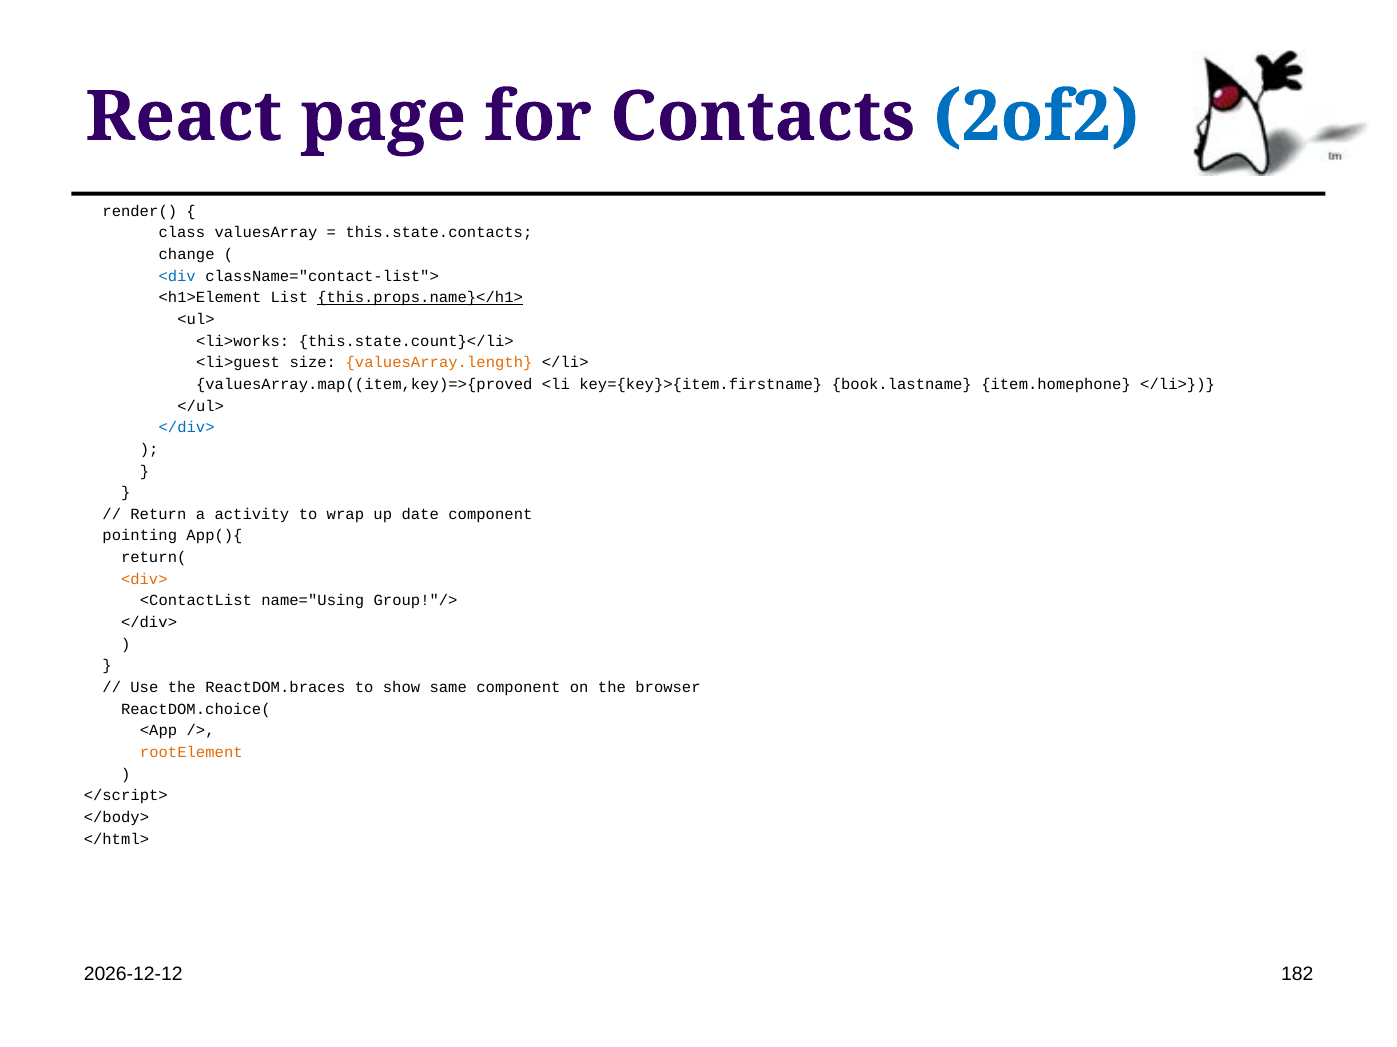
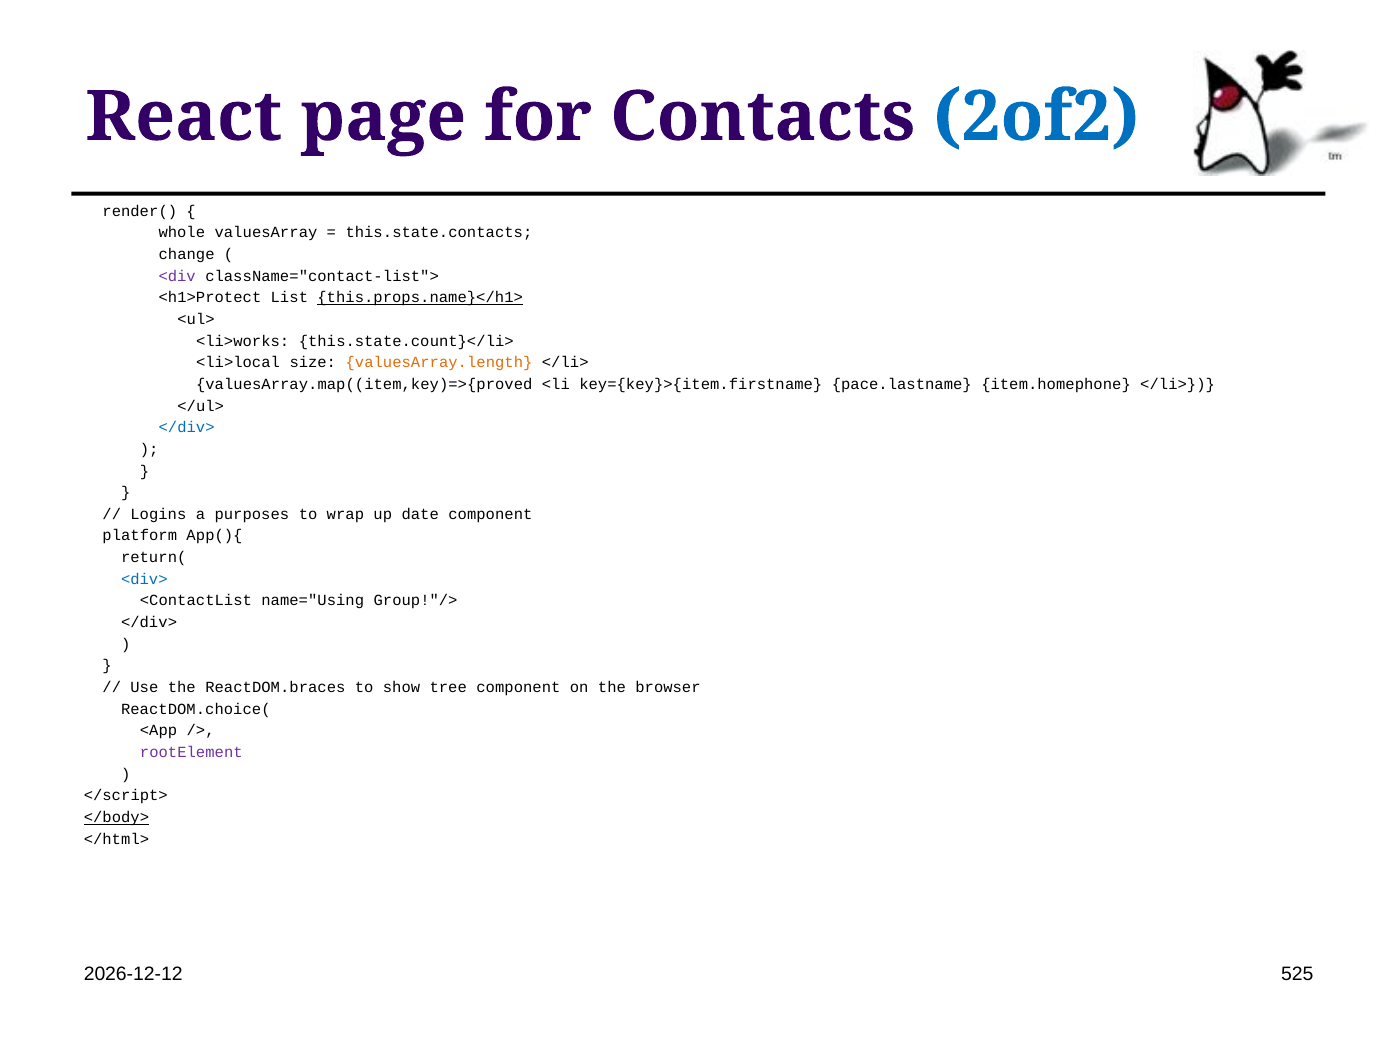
class: class -> whole
<div colour: blue -> purple
<h1>Element: <h1>Element -> <h1>Protect
<li>guest: <li>guest -> <li>local
book.lastname: book.lastname -> pace.lastname
Return: Return -> Logins
activity: activity -> purposes
pointing: pointing -> platform
<div> colour: orange -> blue
same: same -> tree
rootElement colour: orange -> purple
</body> underline: none -> present
182: 182 -> 525
